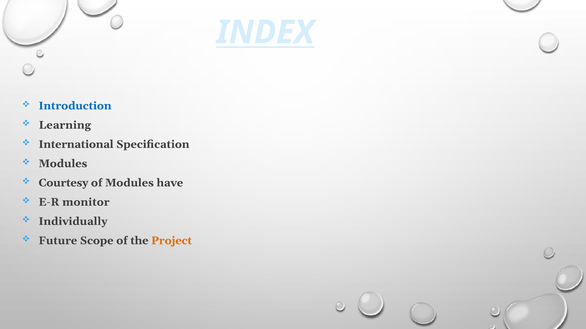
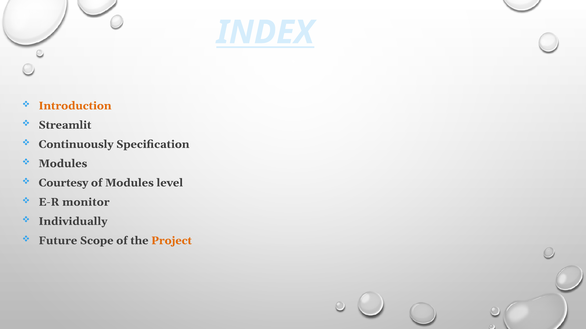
Introduction colour: blue -> orange
Learning: Learning -> Streamlit
International: International -> Continuously
have: have -> level
